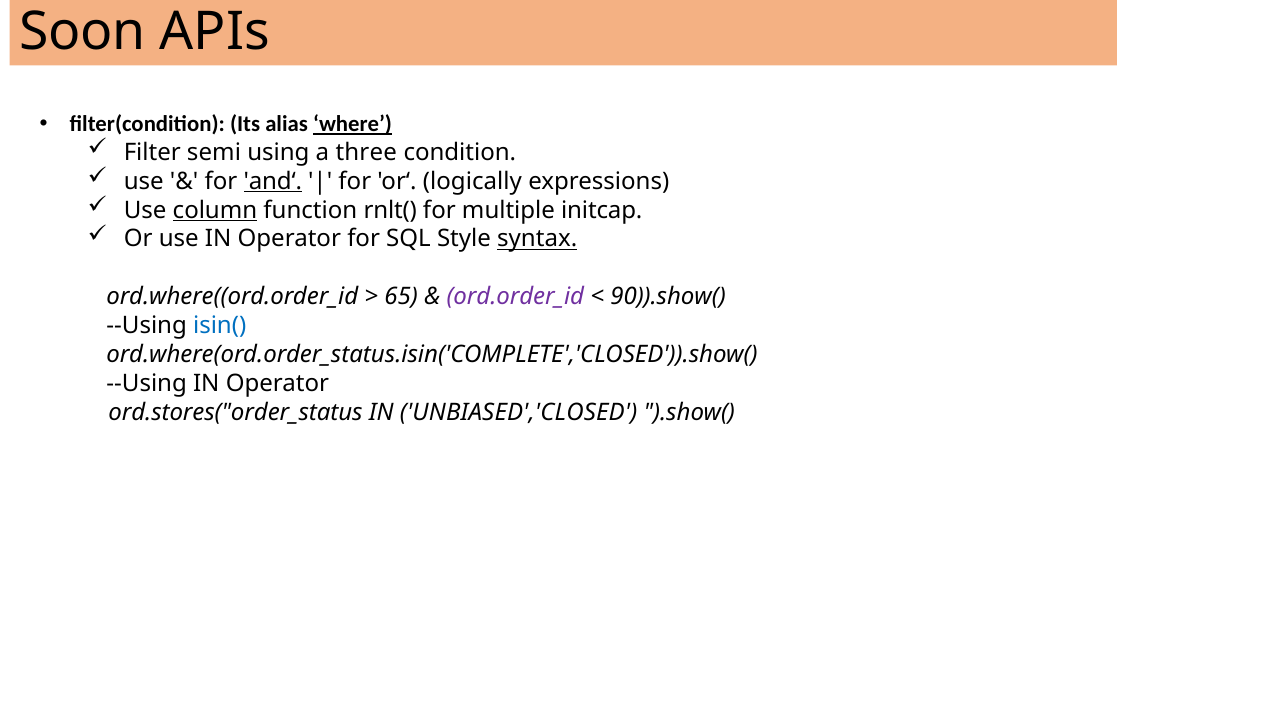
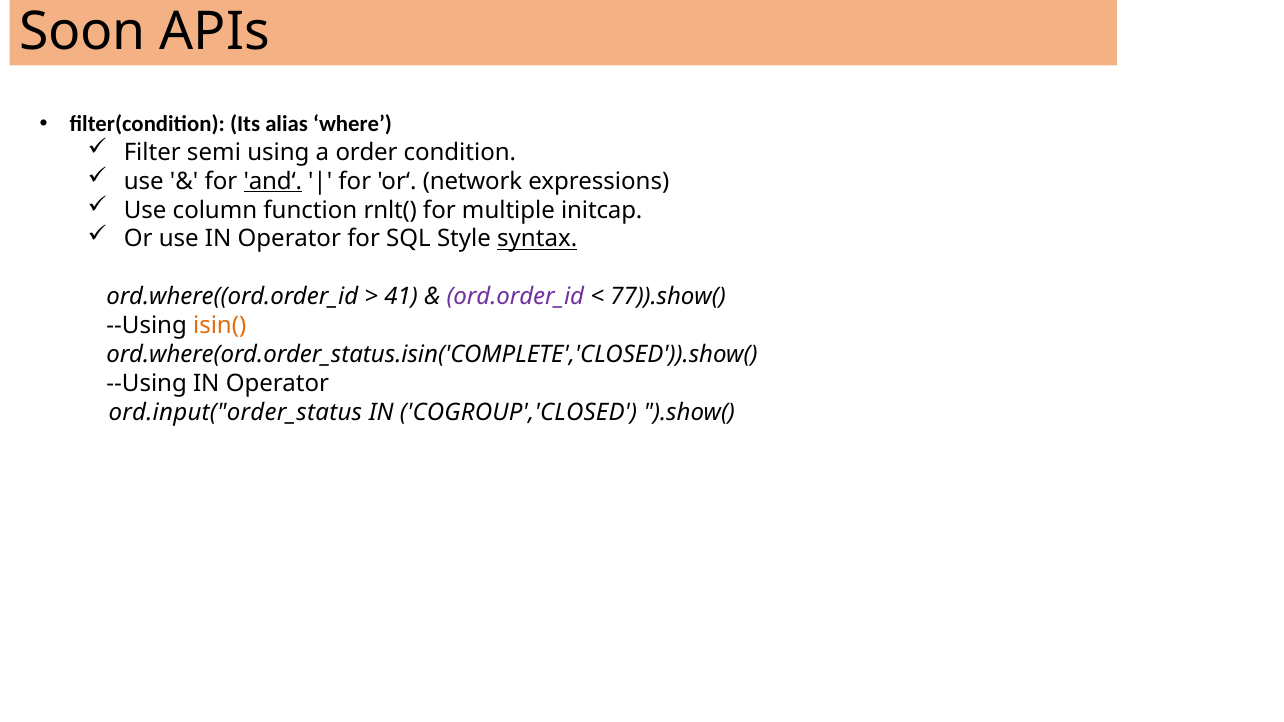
where underline: present -> none
three: three -> order
logically: logically -> network
column underline: present -> none
65: 65 -> 41
90)).show(: 90)).show( -> 77)).show(
isin( colour: blue -> orange
ord.stores("order_status: ord.stores("order_status -> ord.input("order_status
UNBIASED','CLOSED: UNBIASED','CLOSED -> COGROUP','CLOSED
